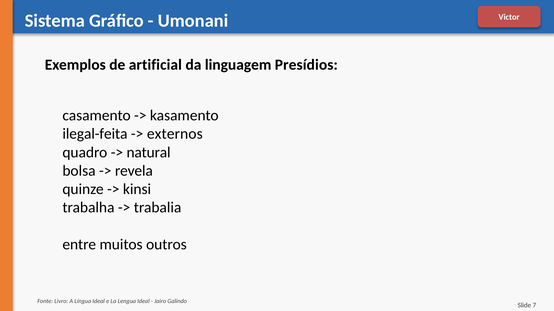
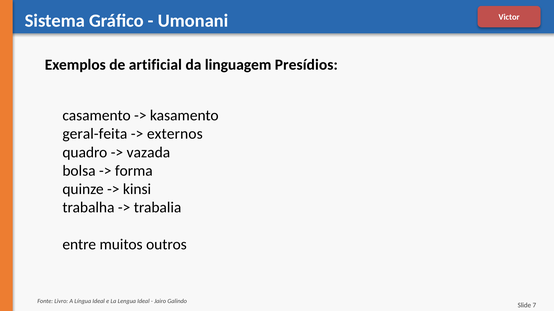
ilegal-feita: ilegal-feita -> geral-feita
natural: natural -> vazada
revela: revela -> forma
